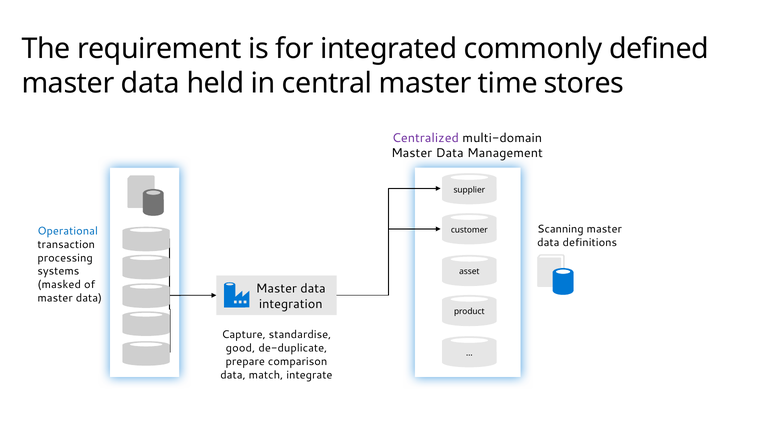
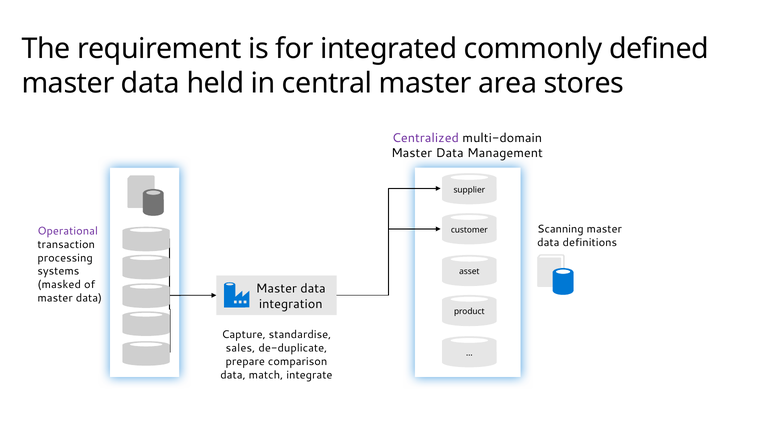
time: time -> area
Operational colour: blue -> purple
good: good -> sales
